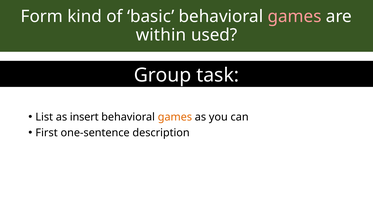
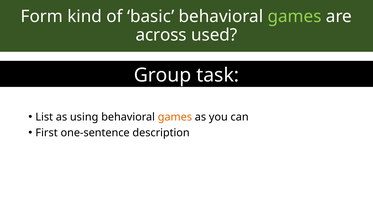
games at (295, 17) colour: pink -> light green
within: within -> across
insert: insert -> using
